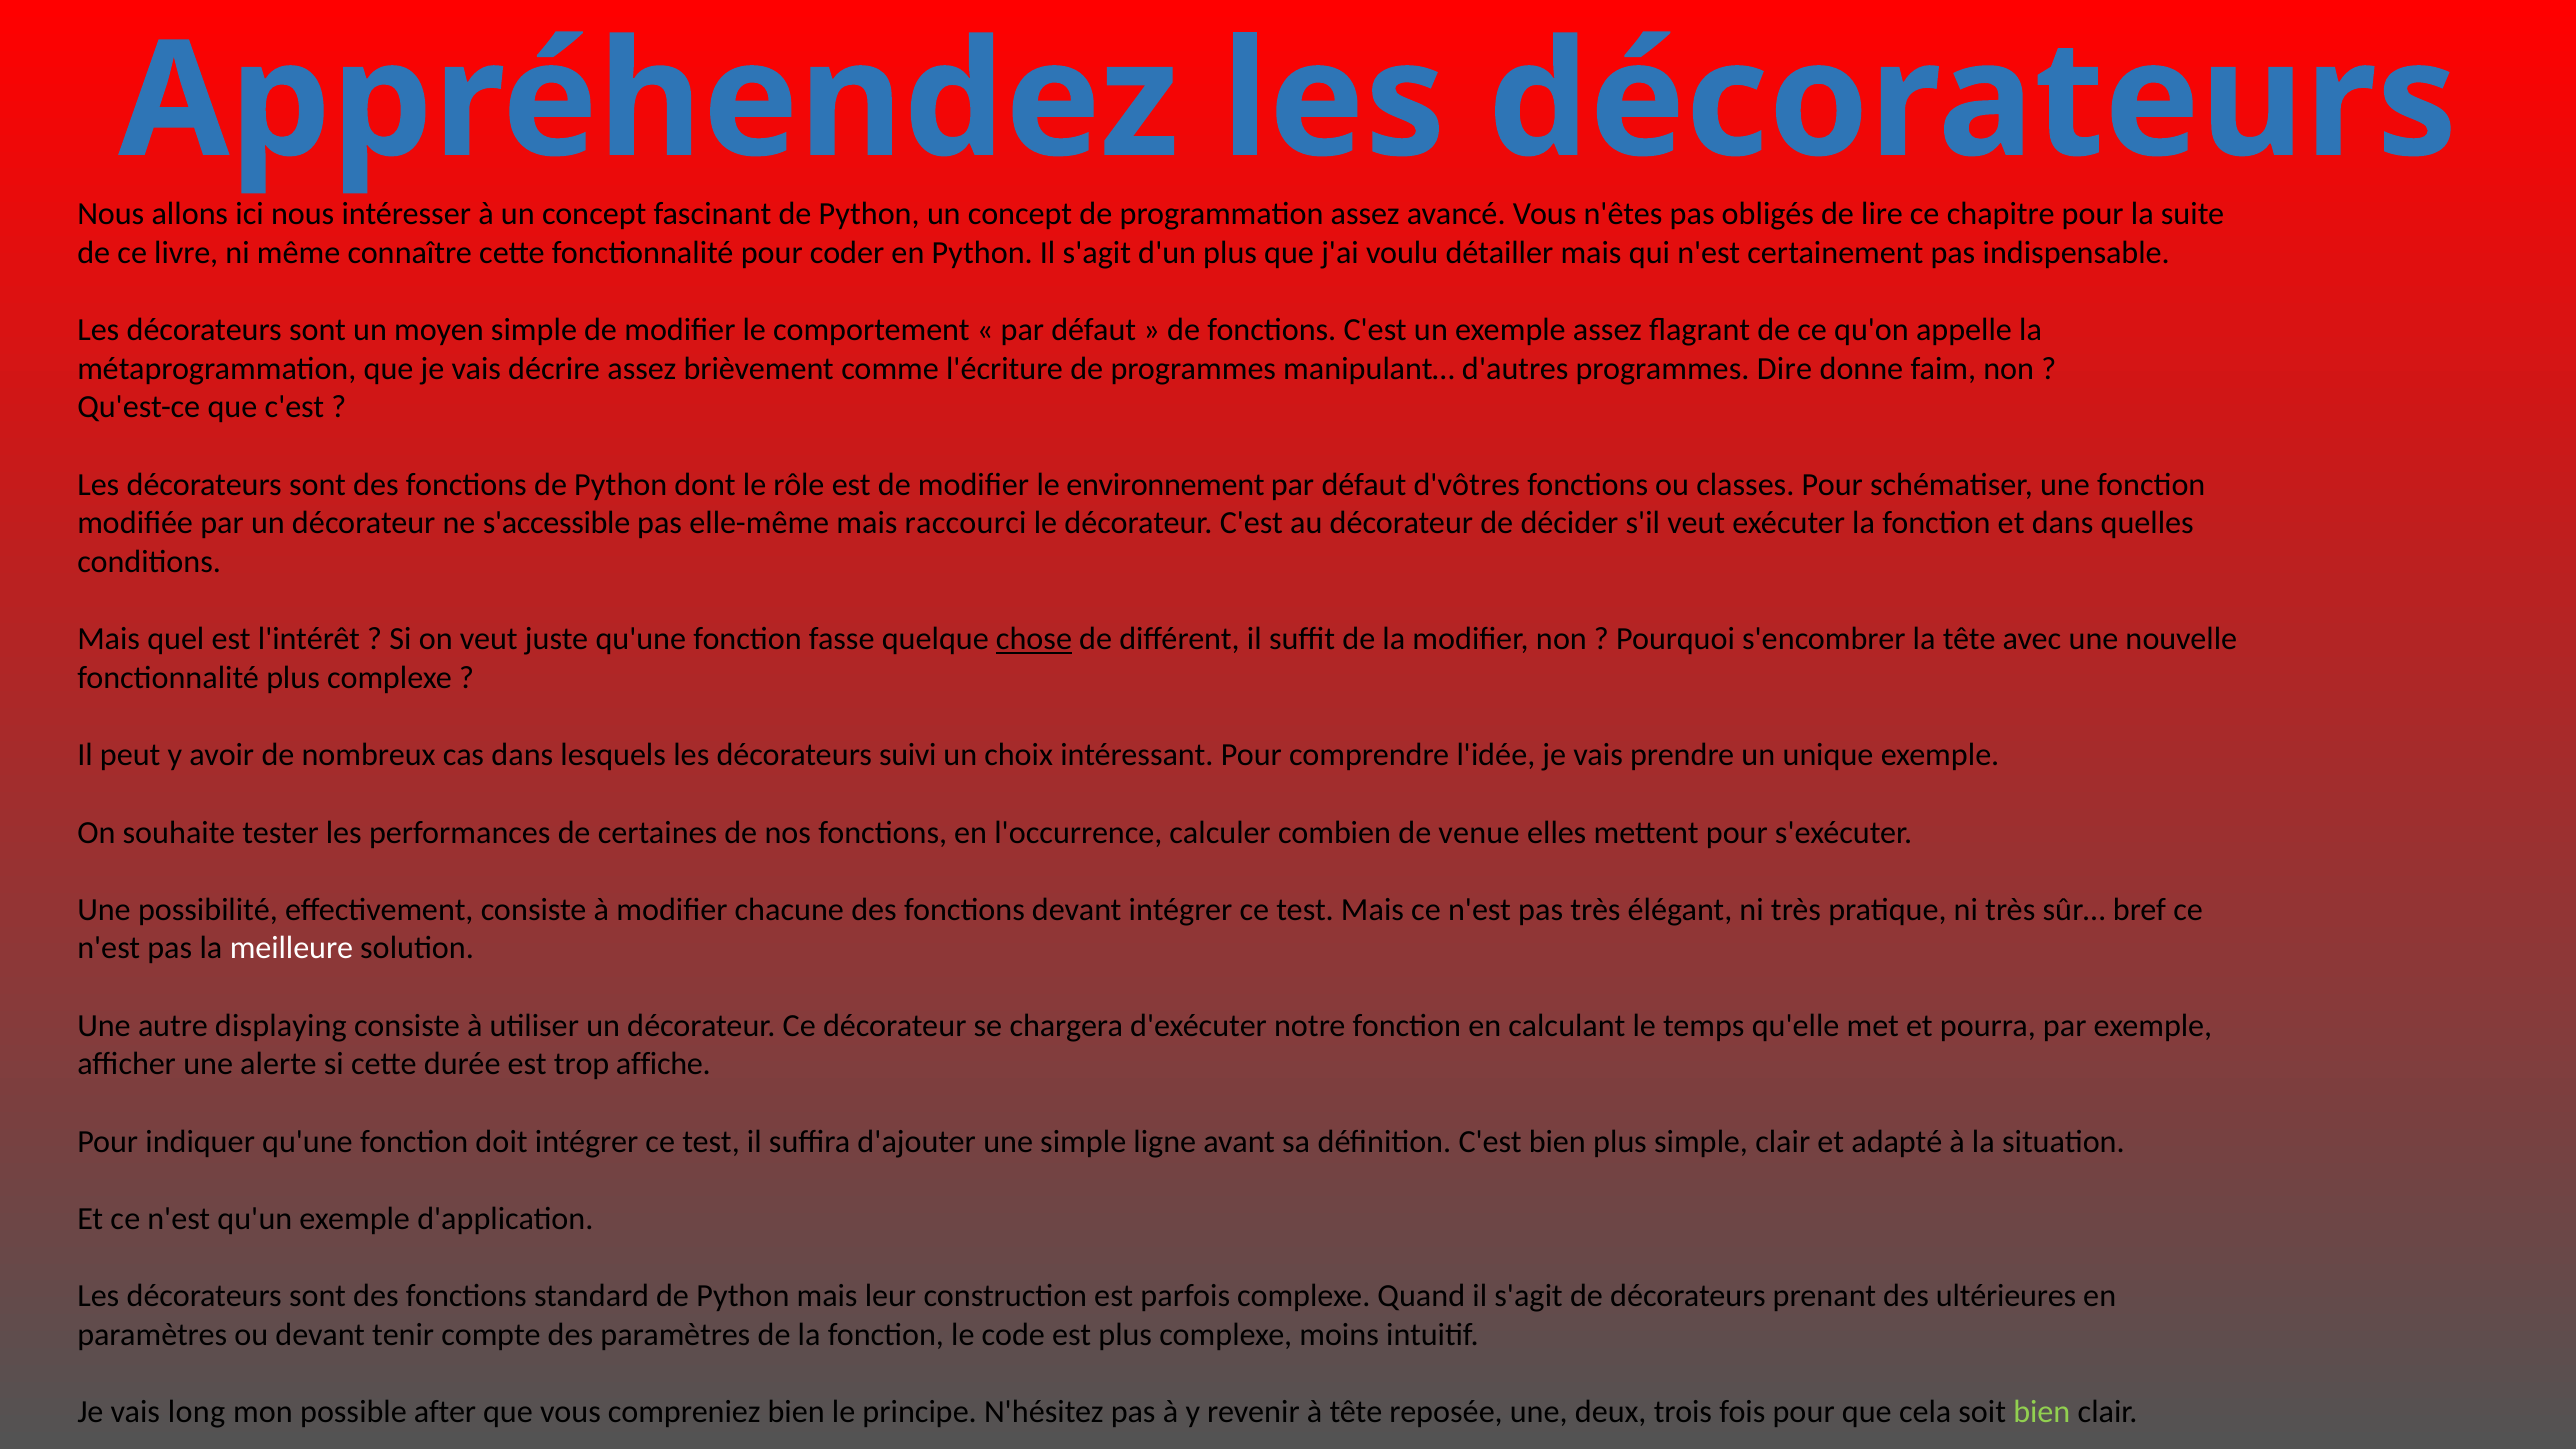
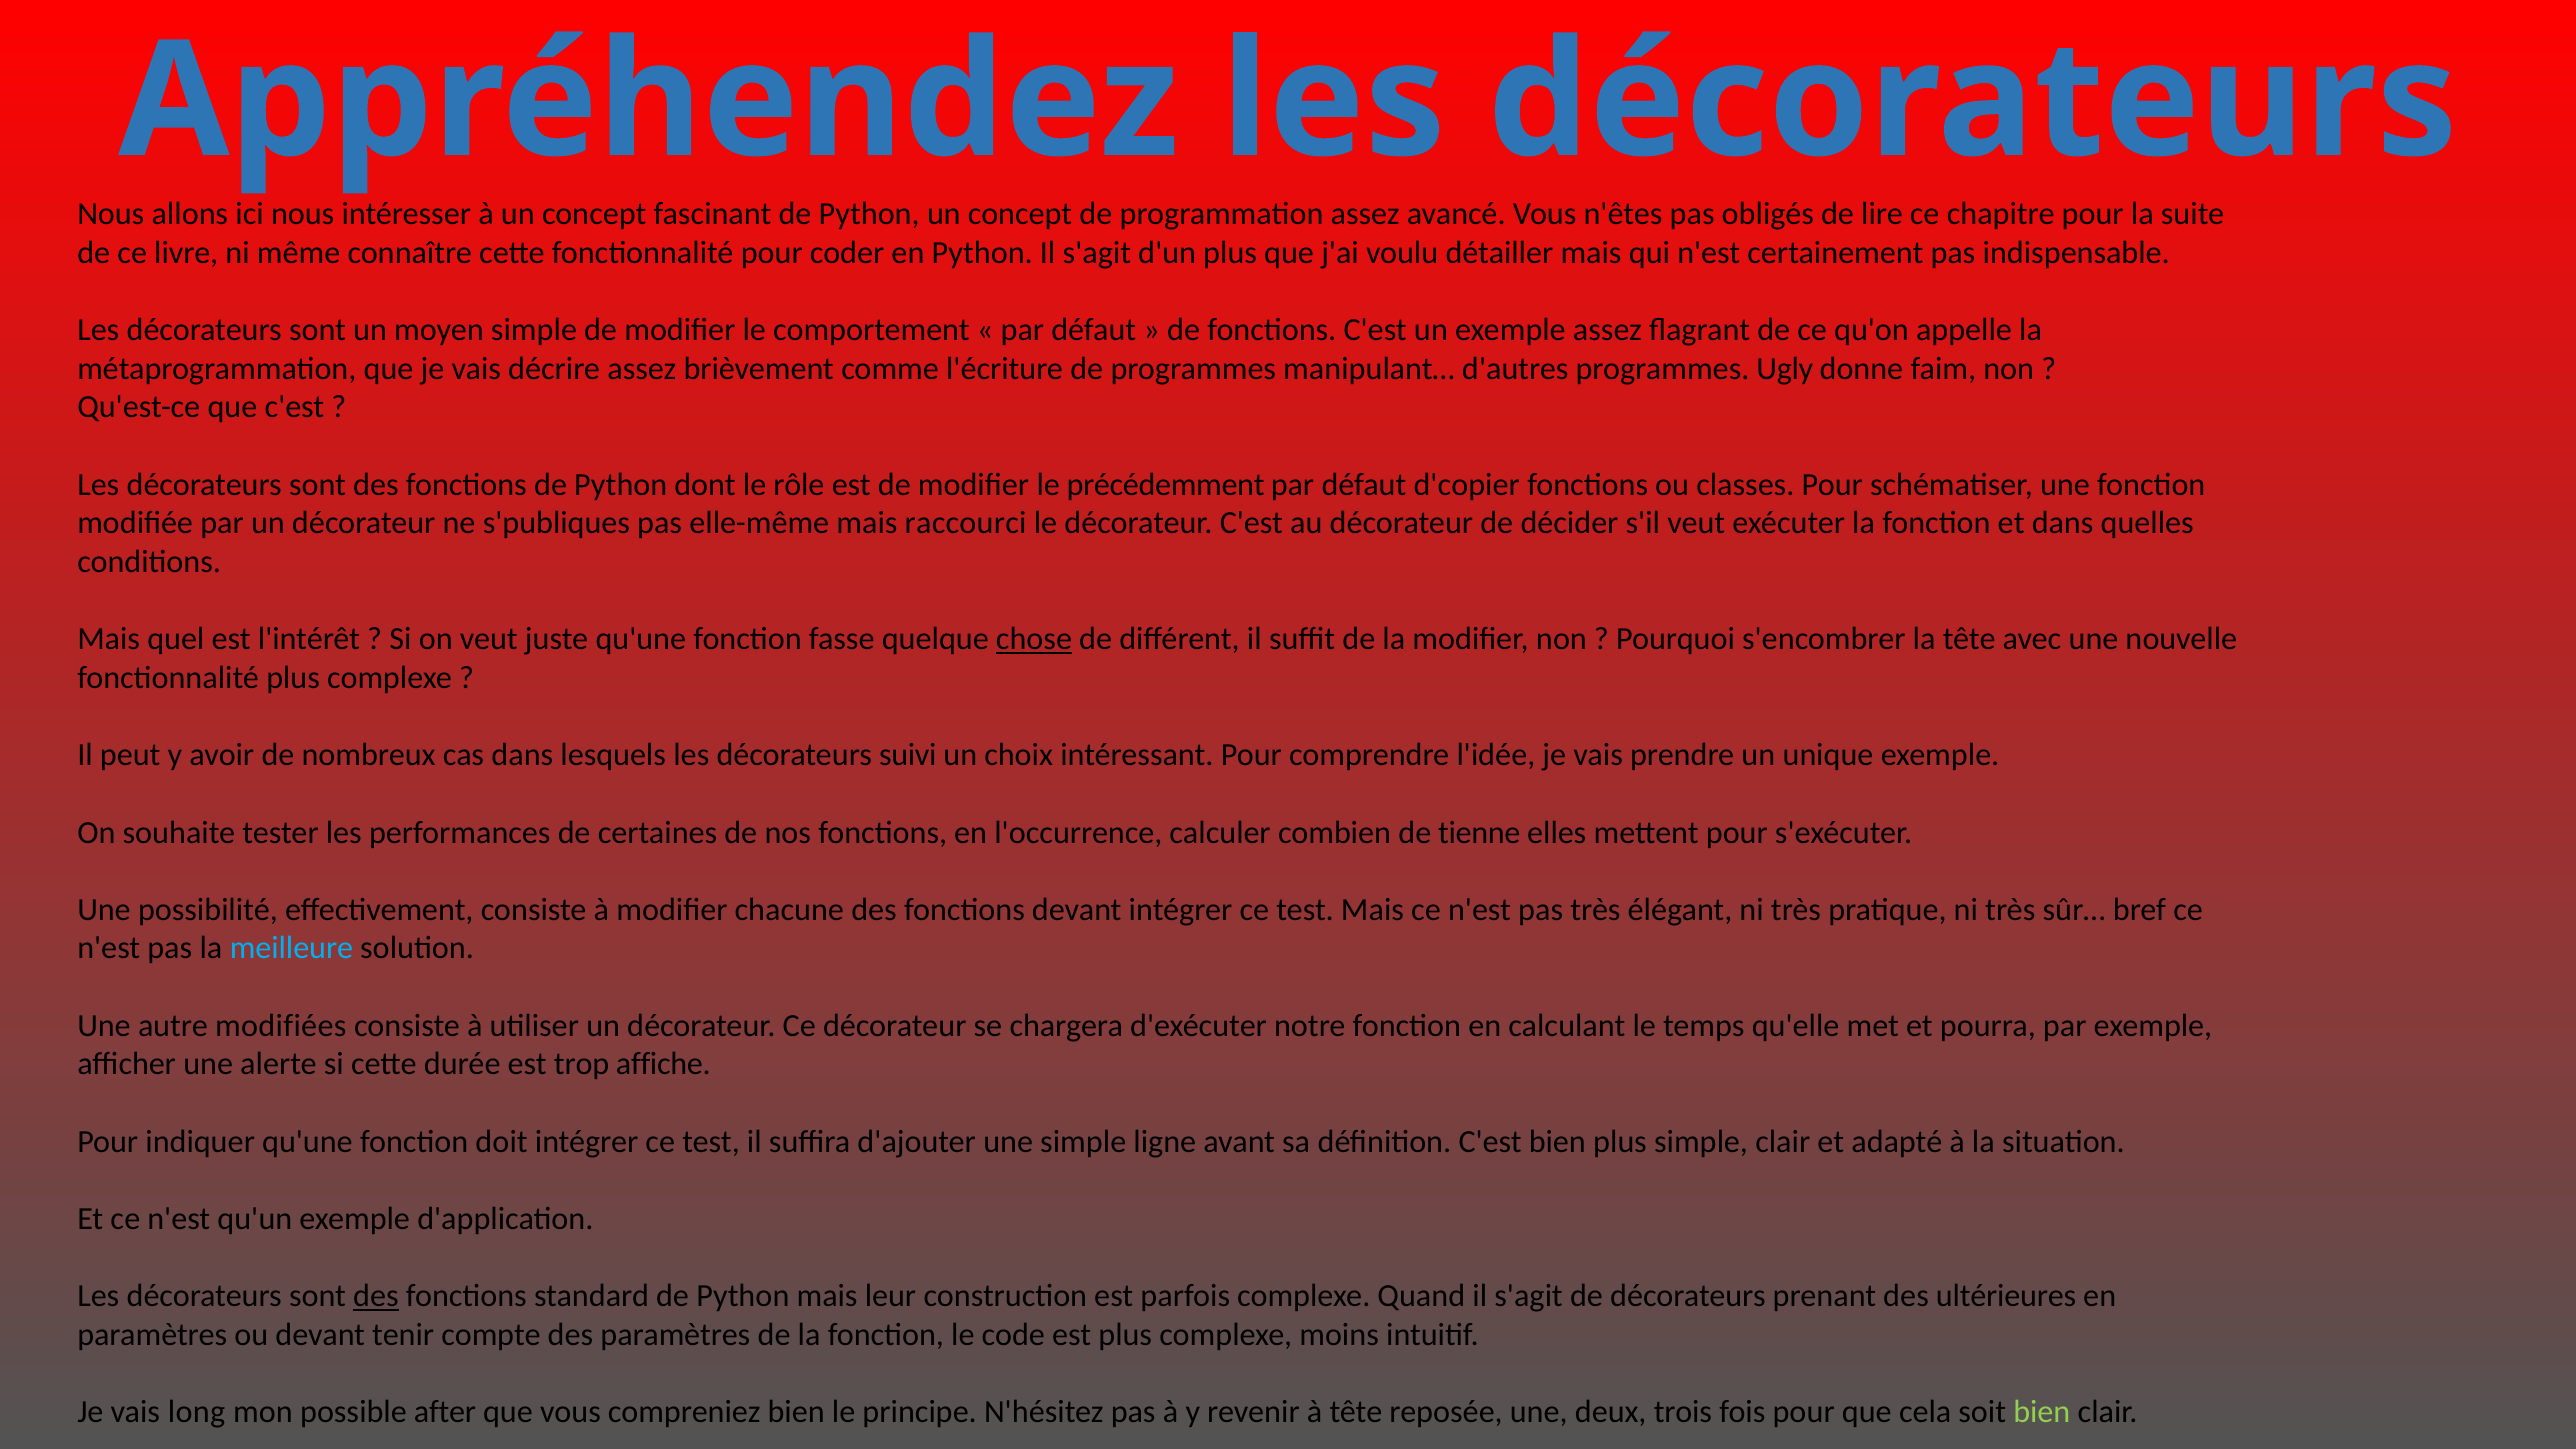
Dire: Dire -> Ugly
environnement: environnement -> précédemment
d'vôtres: d'vôtres -> d'copier
s'accessible: s'accessible -> s'publiques
venue: venue -> tienne
meilleure colour: white -> light blue
displaying: displaying -> modifiées
des at (376, 1296) underline: none -> present
